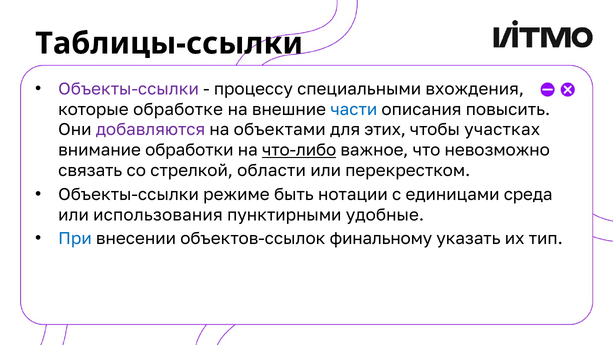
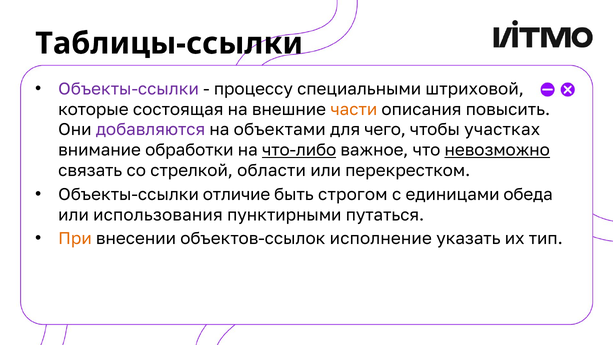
вхождения: вхождения -> штриховой
обработке: обработке -> состоящая
части colour: blue -> orange
этих: этих -> чего
невозможно underline: none -> present
режиме: режиме -> отличие
нотации: нотации -> строгом
среда: среда -> обеда
удобные: удобные -> путаться
При colour: blue -> orange
финальному: финальному -> исполнение
